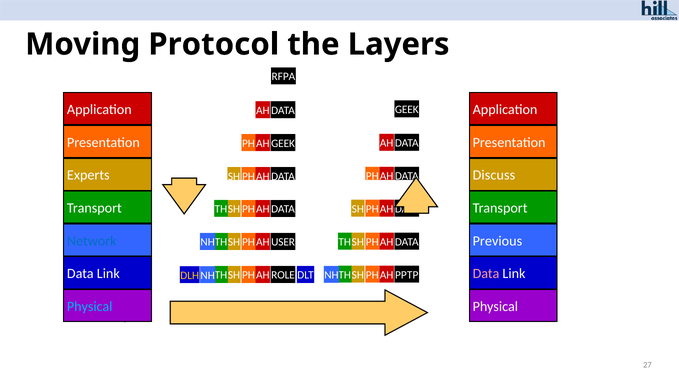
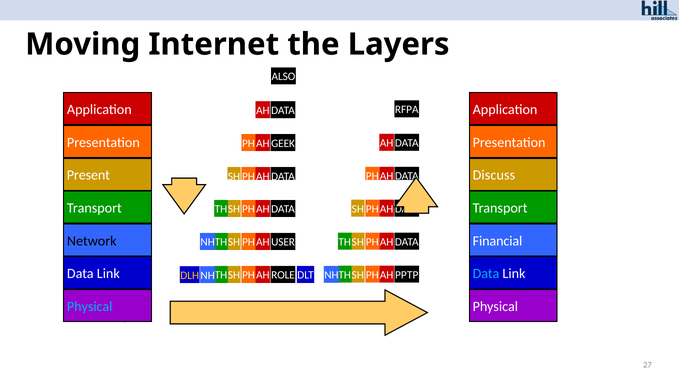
Protocol: Protocol -> Internet
RFPA: RFPA -> ALSO
GEEK at (407, 110): GEEK -> RFPA
Experts: Experts -> Present
Network colour: blue -> black
Previous: Previous -> Financial
Data at (486, 274) colour: pink -> light blue
